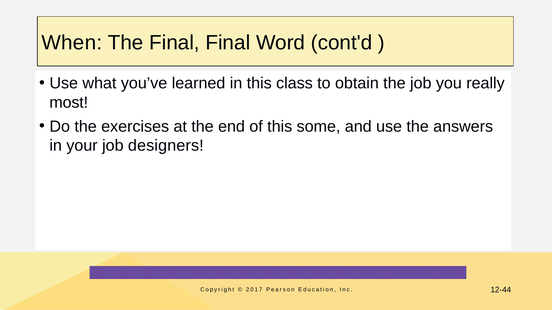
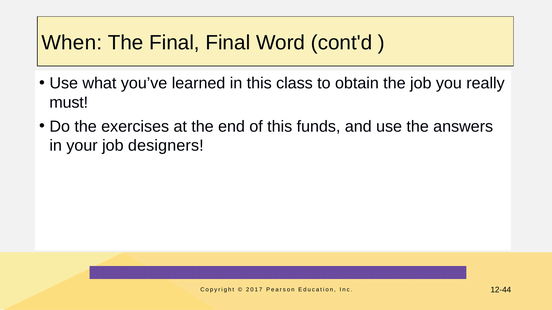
most: most -> must
some: some -> funds
